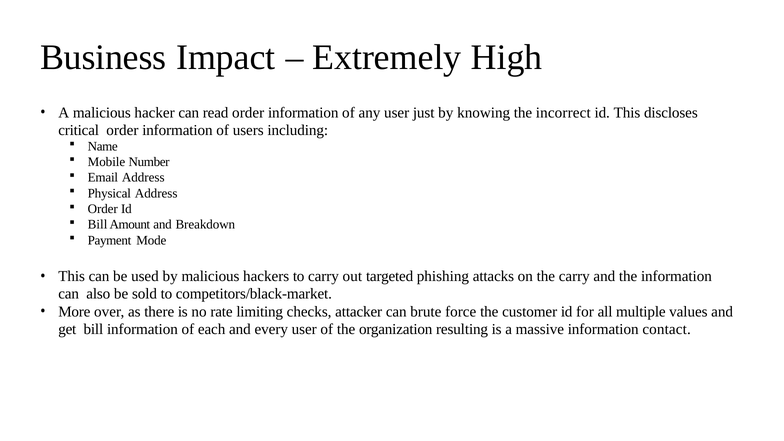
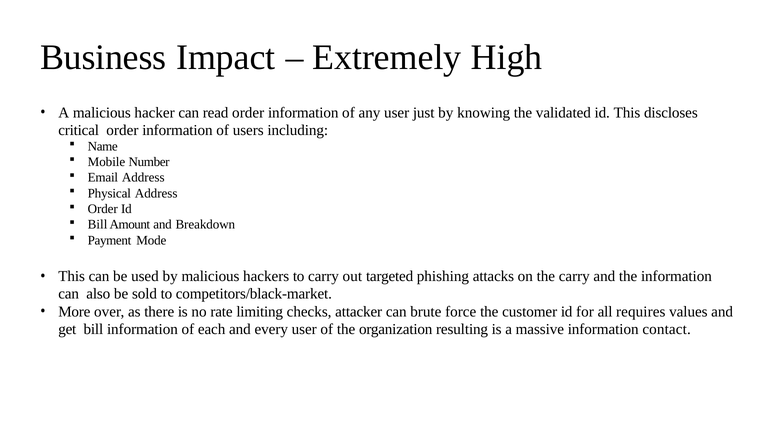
incorrect: incorrect -> validated
multiple: multiple -> requires
